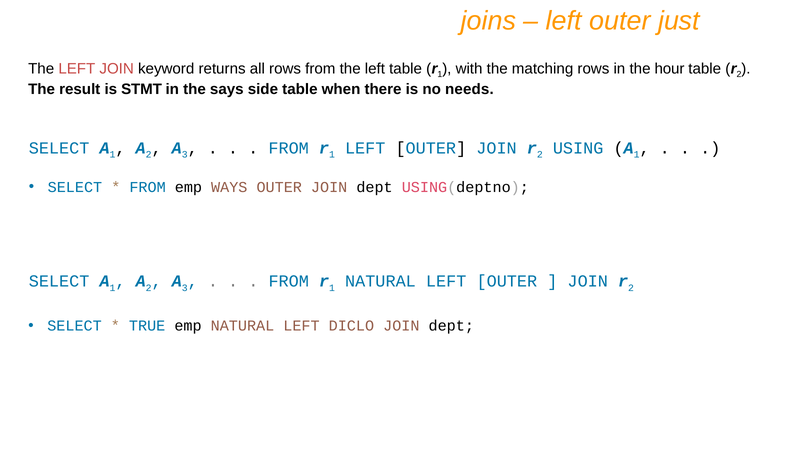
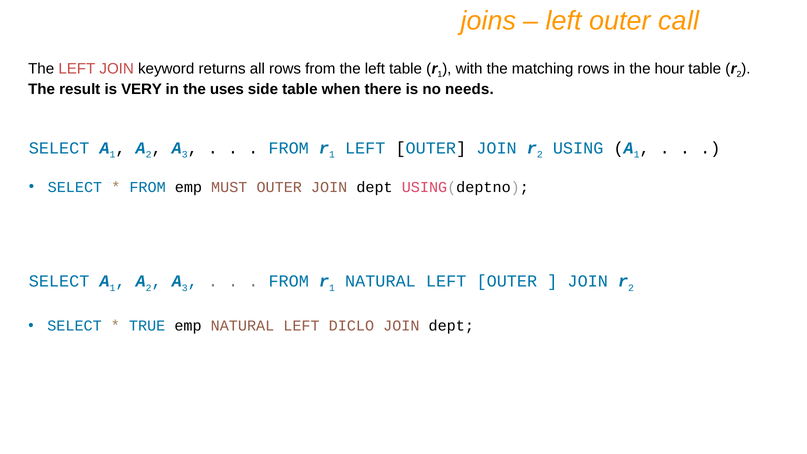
just: just -> call
STMT: STMT -> VERY
says: says -> uses
WAYS: WAYS -> MUST
